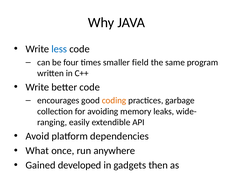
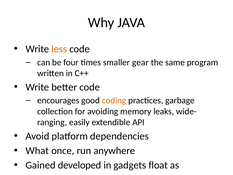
less colour: blue -> orange
field: field -> gear
then: then -> float
